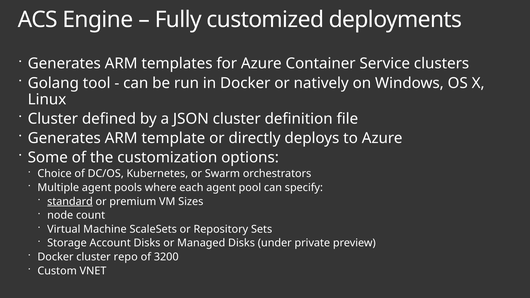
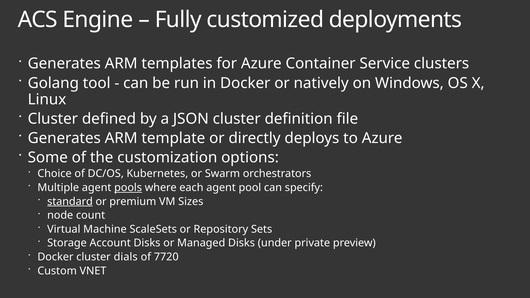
pools underline: none -> present
repo: repo -> dials
3200: 3200 -> 7720
